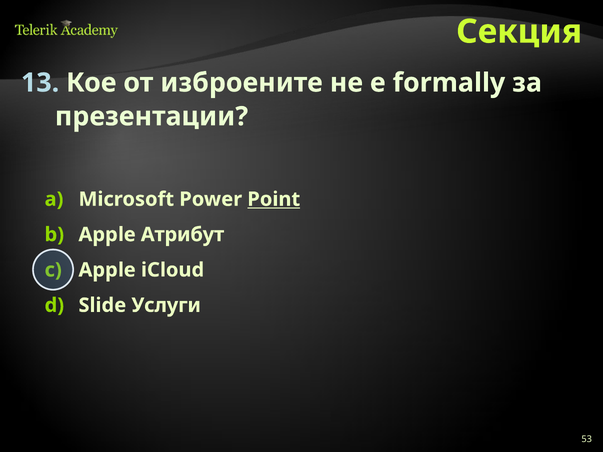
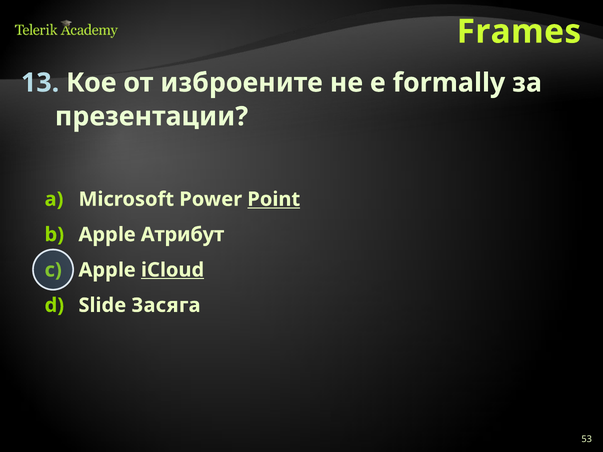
Секция: Секция -> Frames
iCloud underline: none -> present
Услуги: Услуги -> Засяга
